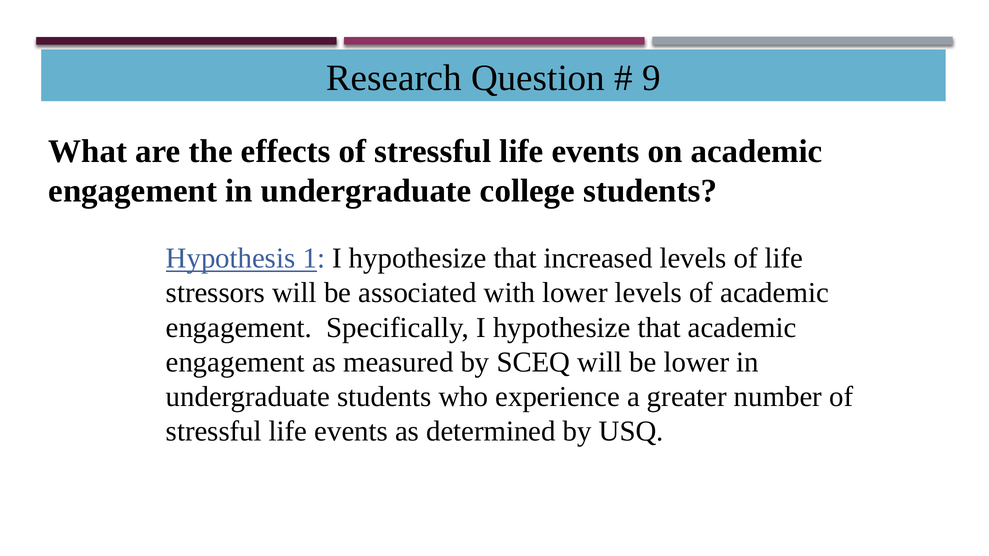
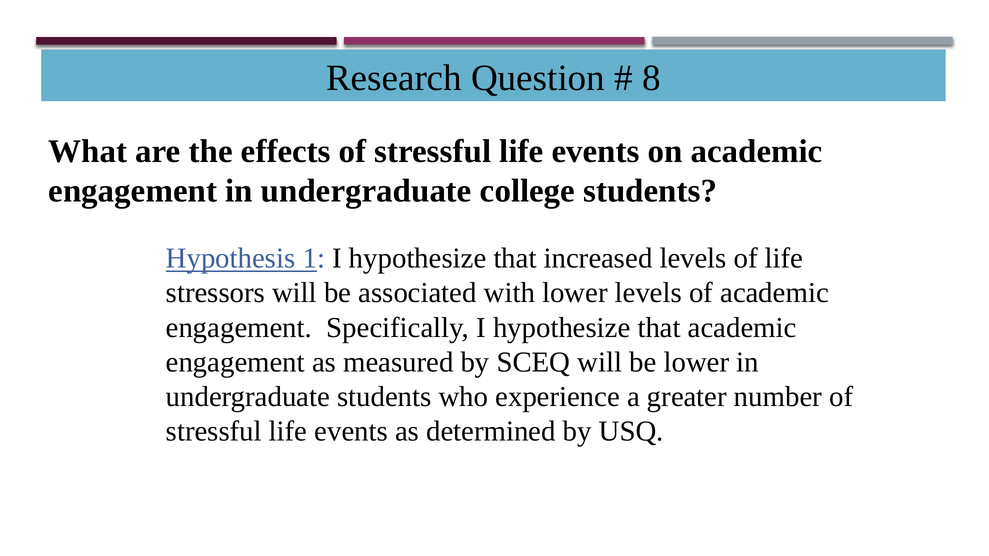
9: 9 -> 8
